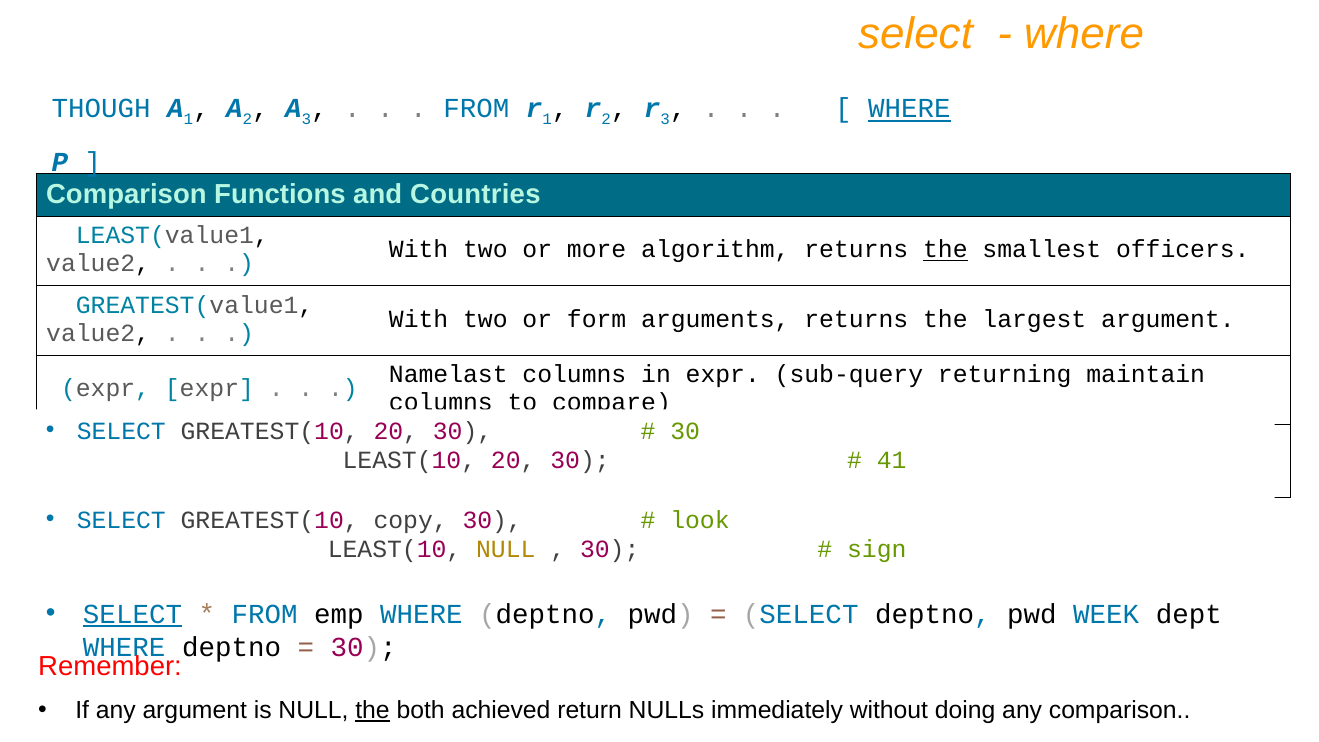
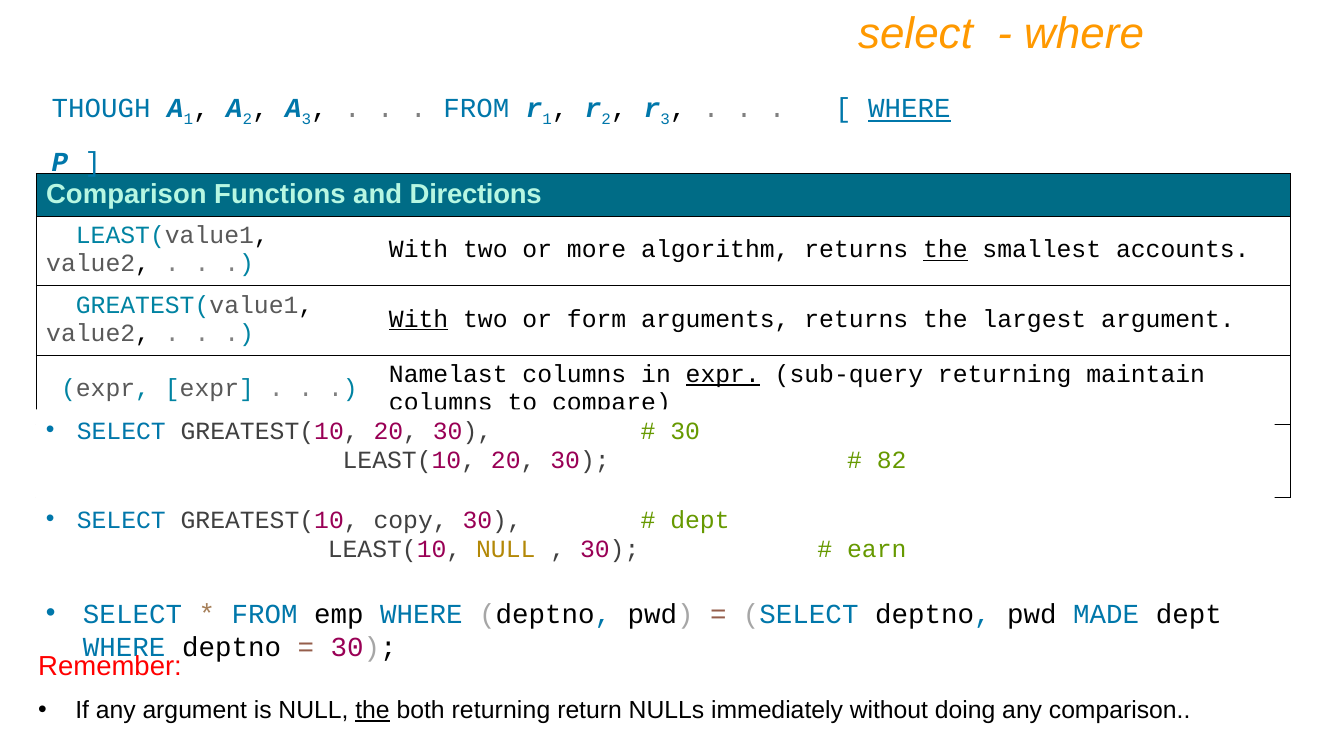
Countries: Countries -> Directions
officers: officers -> accounts
With at (419, 319) underline: none -> present
expr at (723, 374) underline: none -> present
41: 41 -> 82
look at (700, 520): look -> dept
sign: sign -> earn
SELECT at (133, 614) underline: present -> none
WEEK: WEEK -> MADE
both achieved: achieved -> returning
